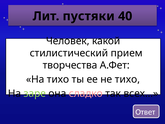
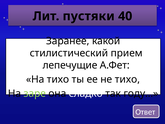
Человек: Человек -> Заранее
творчества: творчества -> лепечущие
сладко colour: pink -> white
всех…: всех… -> году…
